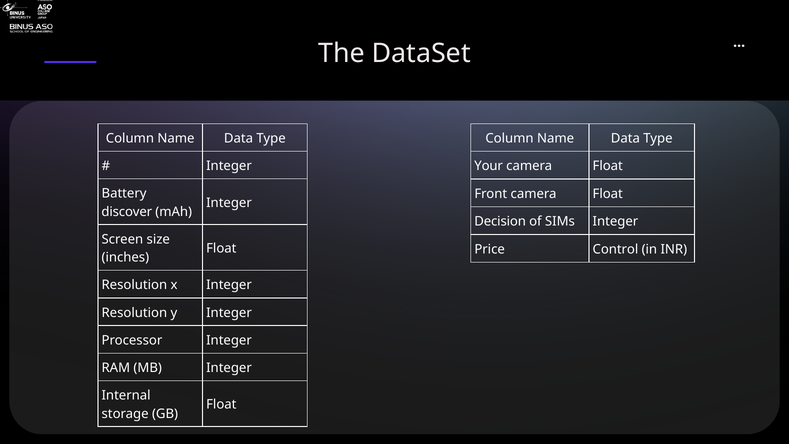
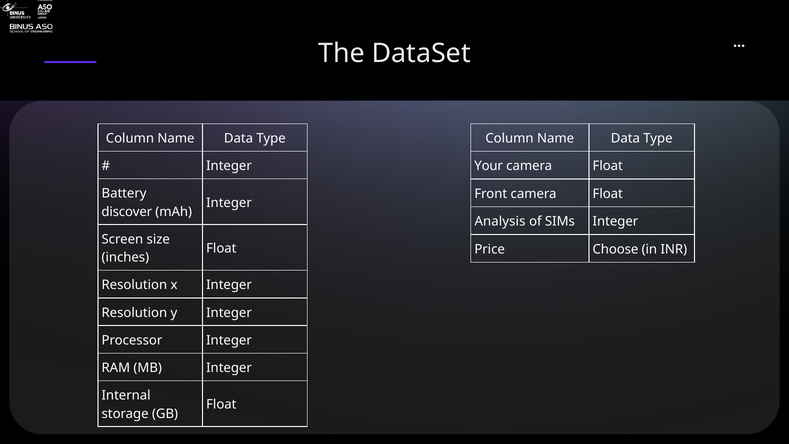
Decision: Decision -> Analysis
Control: Control -> Choose
